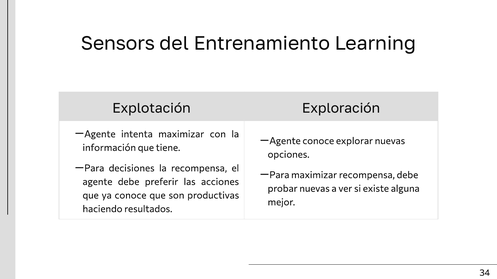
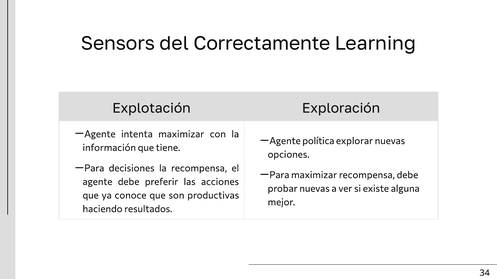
Entrenamiento: Entrenamiento -> Correctamente
conoce at (318, 141): conoce -> política
